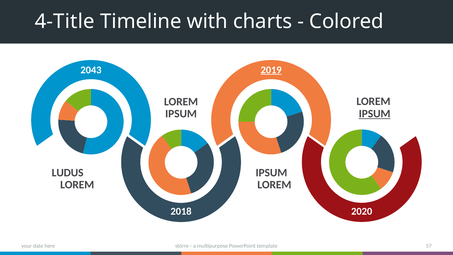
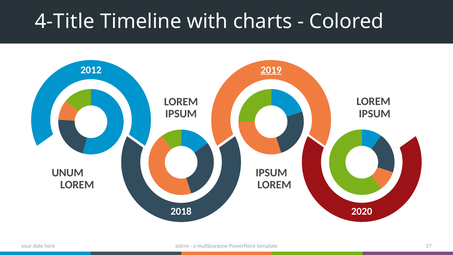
2043: 2043 -> 2012
IPSUM at (375, 114) underline: present -> none
LUDUS: LUDUS -> UNUM
